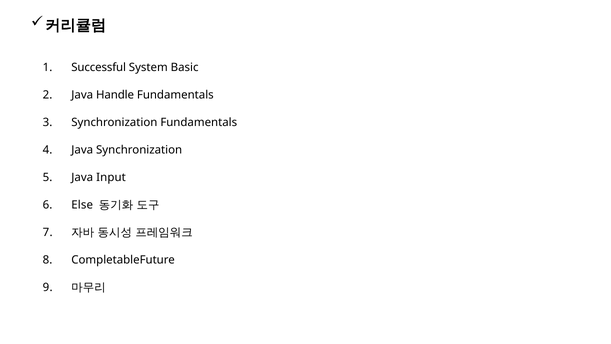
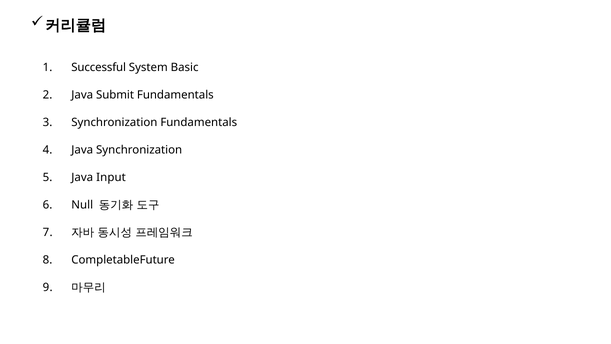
Handle: Handle -> Submit
Else: Else -> Null
